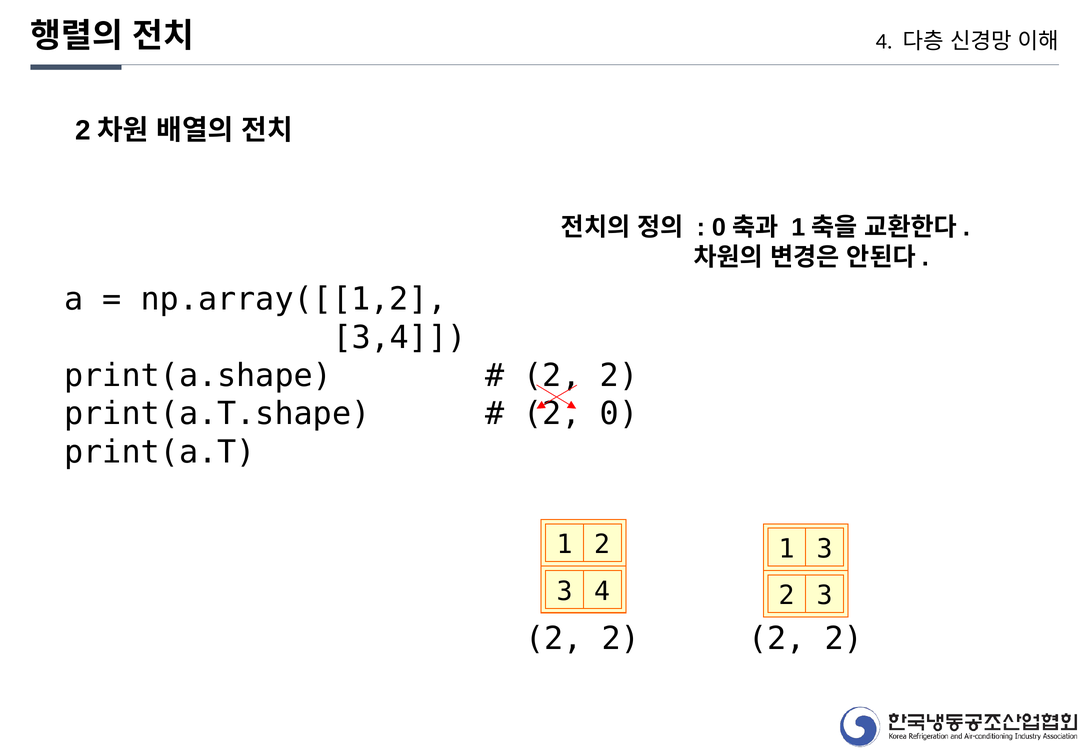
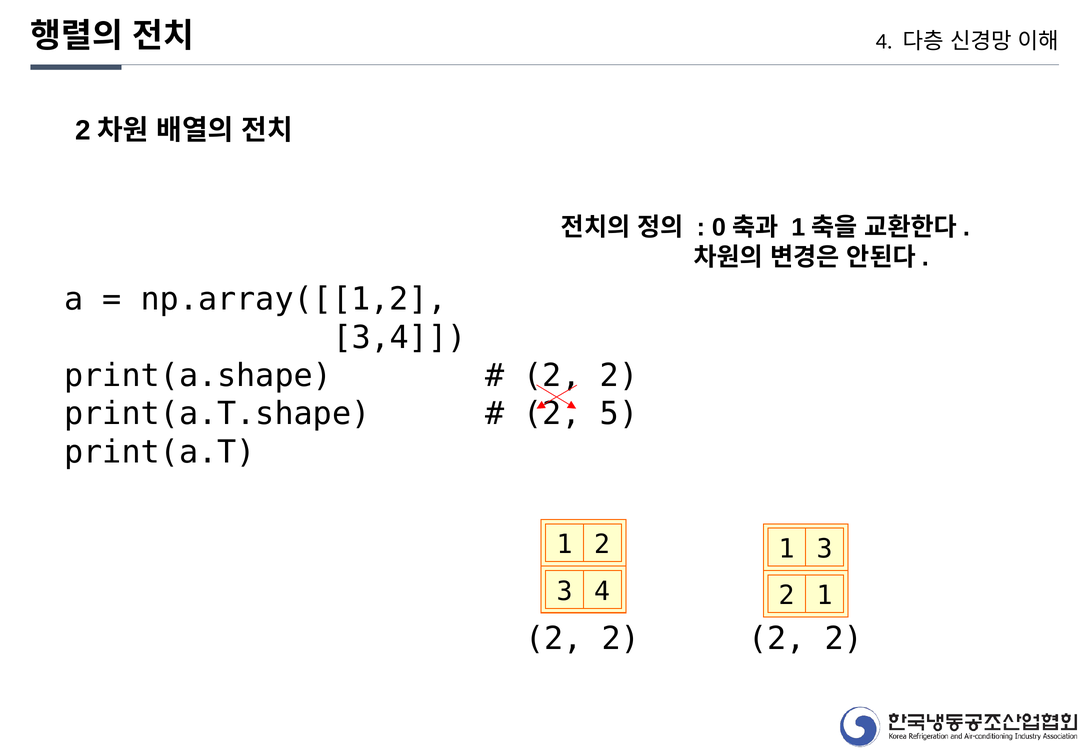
0: 0 -> 5
3 at (825, 596): 3 -> 1
